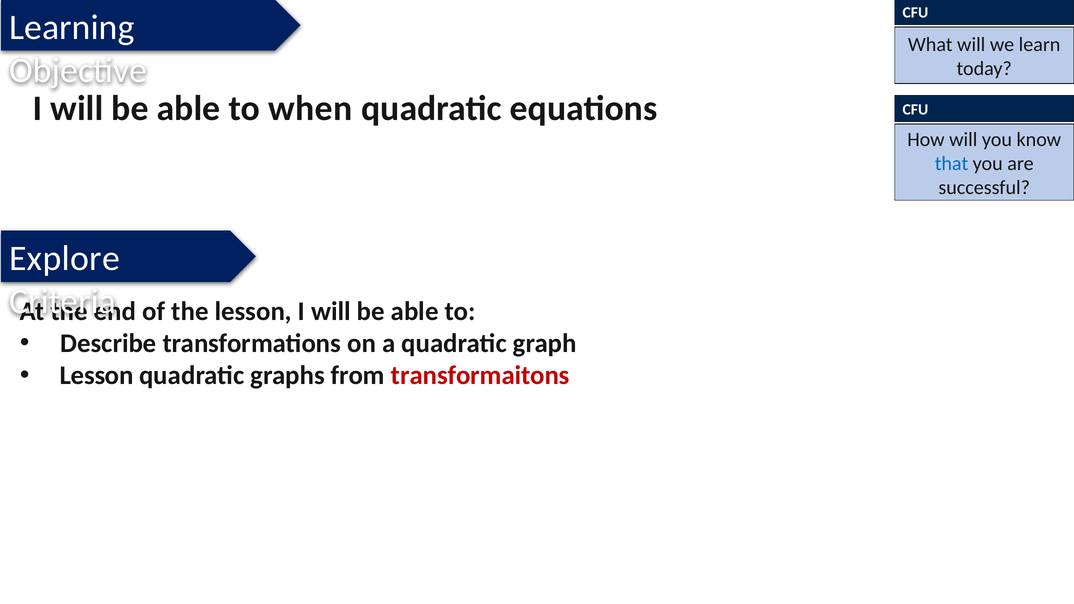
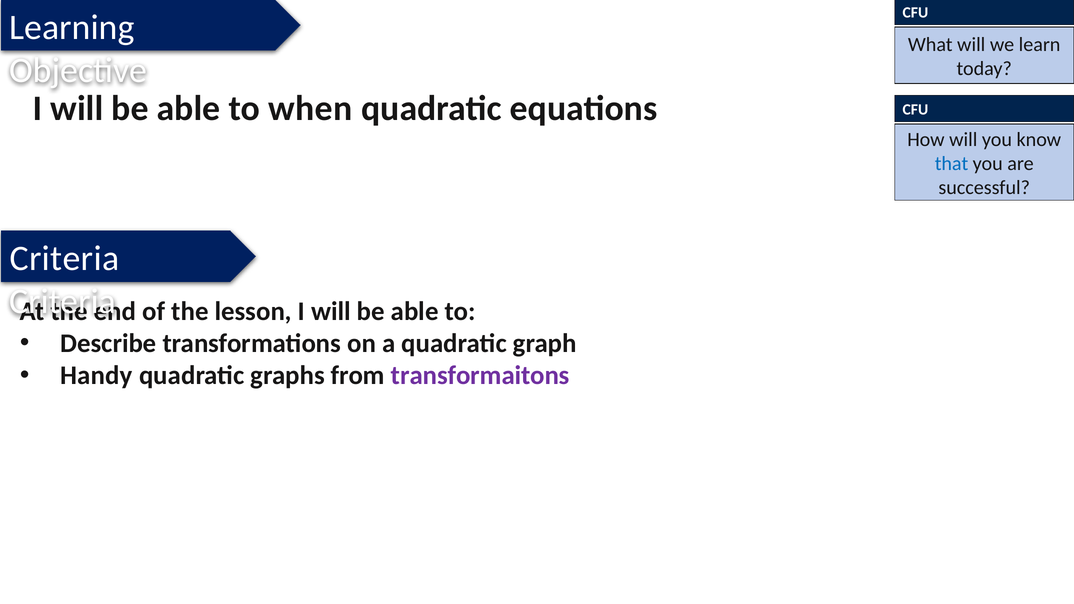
Explore at (65, 259): Explore -> Criteria
Lesson at (97, 376): Lesson -> Handy
transformaitons colour: red -> purple
